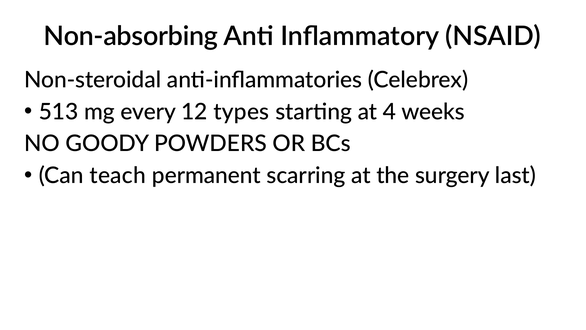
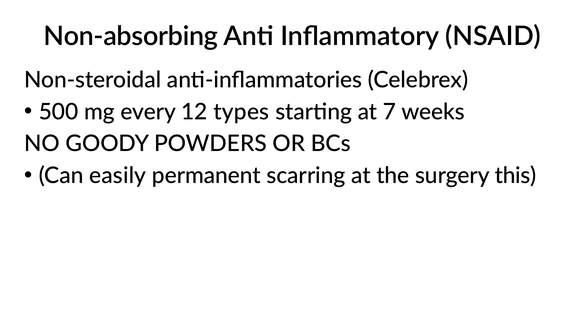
513: 513 -> 500
4: 4 -> 7
teach: teach -> easily
last: last -> this
